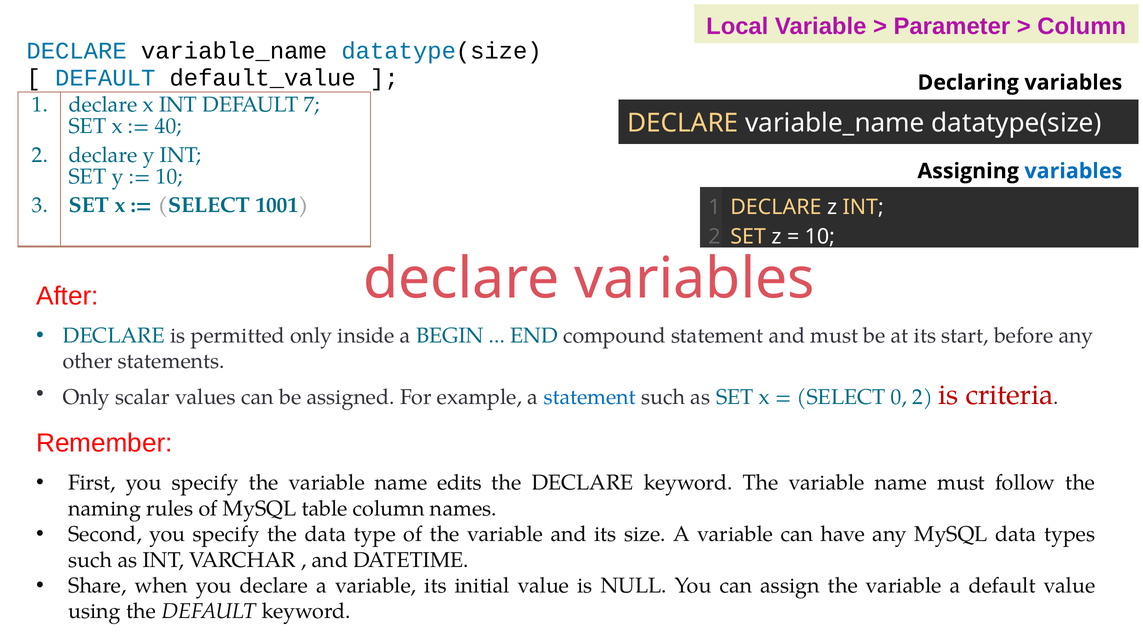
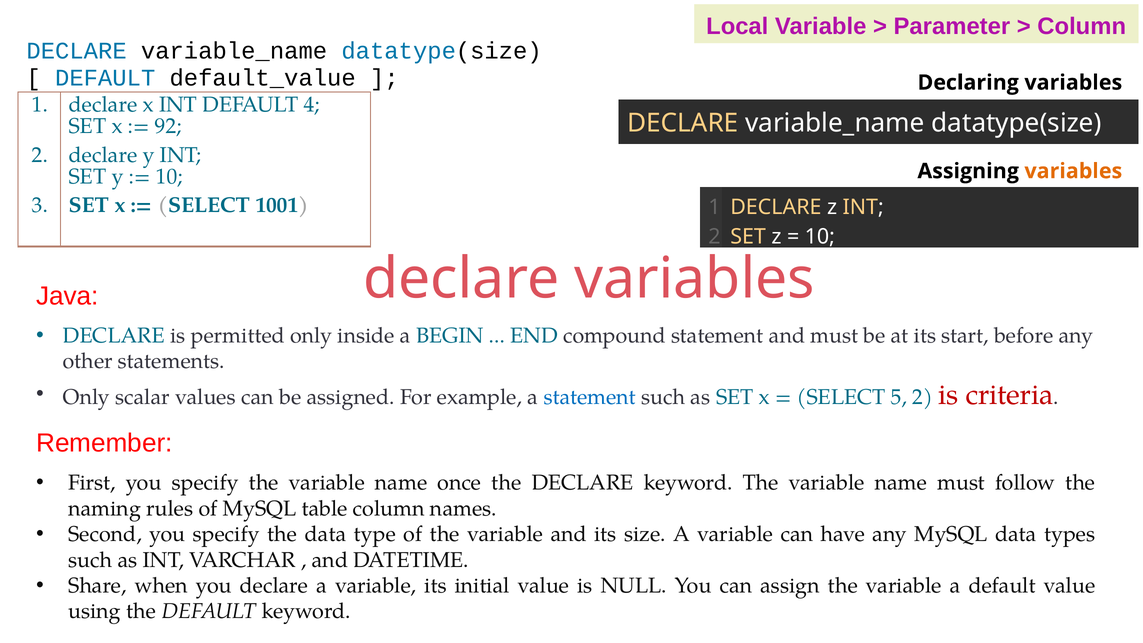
7: 7 -> 4
40: 40 -> 92
variables at (1073, 171) colour: blue -> orange
After: After -> Java
0: 0 -> 5
edits: edits -> once
